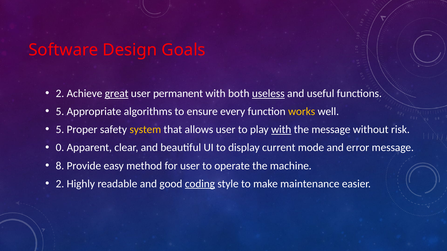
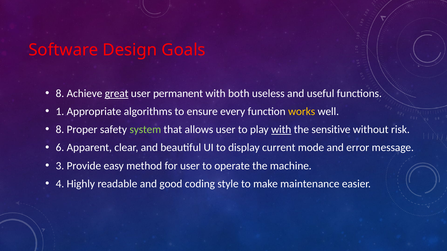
2 at (60, 94): 2 -> 8
useless underline: present -> none
5 at (60, 112): 5 -> 1
5 at (60, 130): 5 -> 8
system colour: yellow -> light green
the message: message -> sensitive
0: 0 -> 6
8: 8 -> 3
2 at (60, 184): 2 -> 4
coding underline: present -> none
